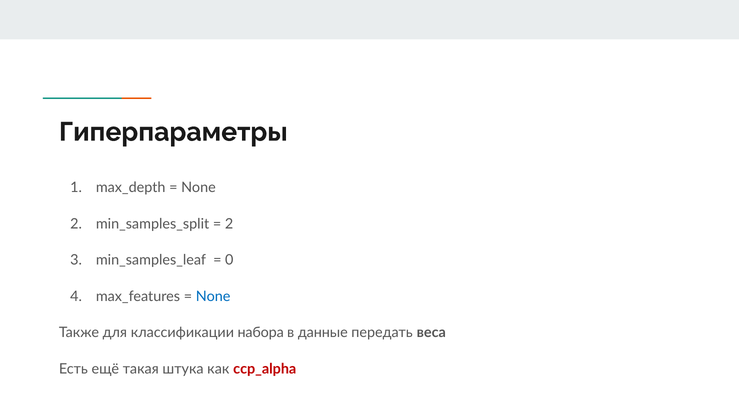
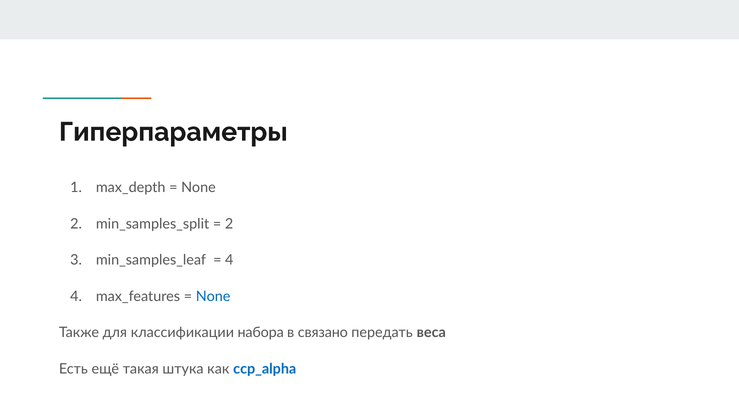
0 at (229, 260): 0 -> 4
данные: данные -> связано
ccp_alpha colour: red -> blue
